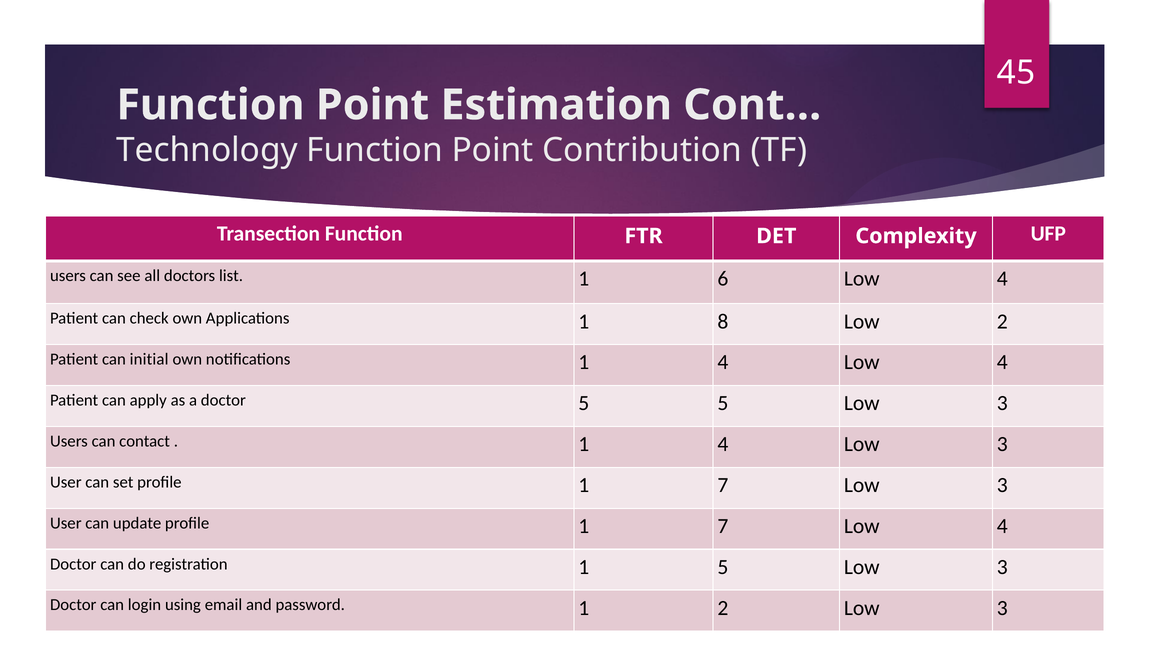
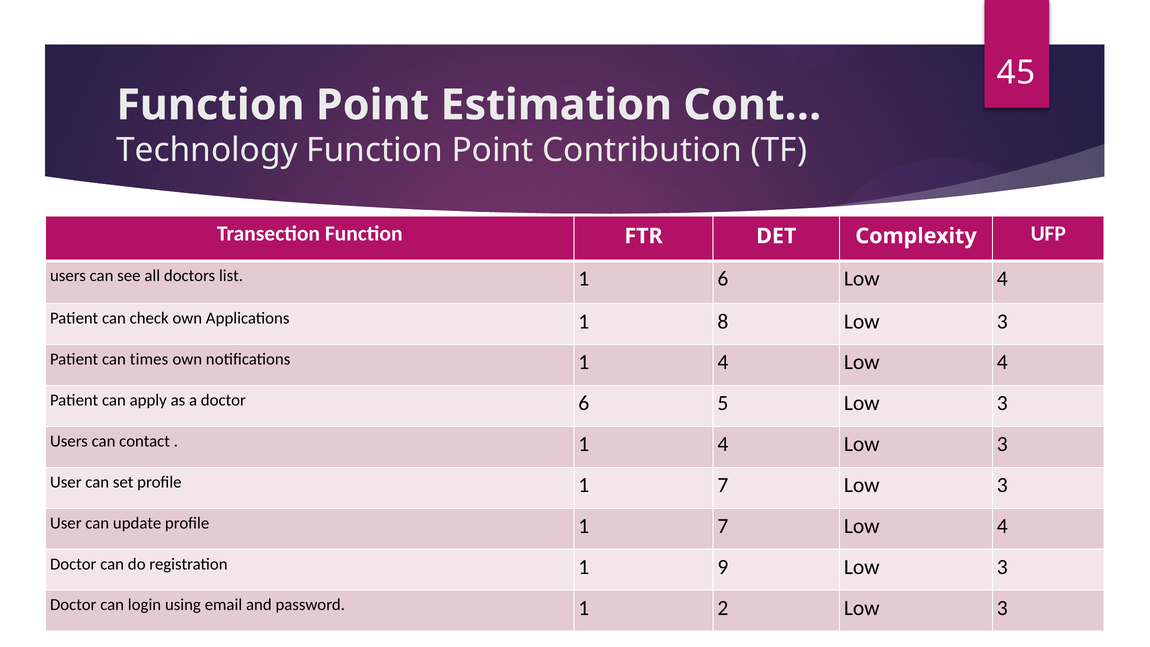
8 Low 2: 2 -> 3
initial: initial -> times
doctor 5: 5 -> 6
1 5: 5 -> 9
